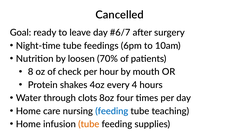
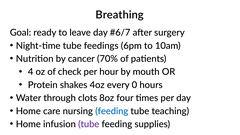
Cancelled: Cancelled -> Breathing
loosen: loosen -> cancer
8: 8 -> 4
4: 4 -> 0
tube at (89, 124) colour: orange -> purple
